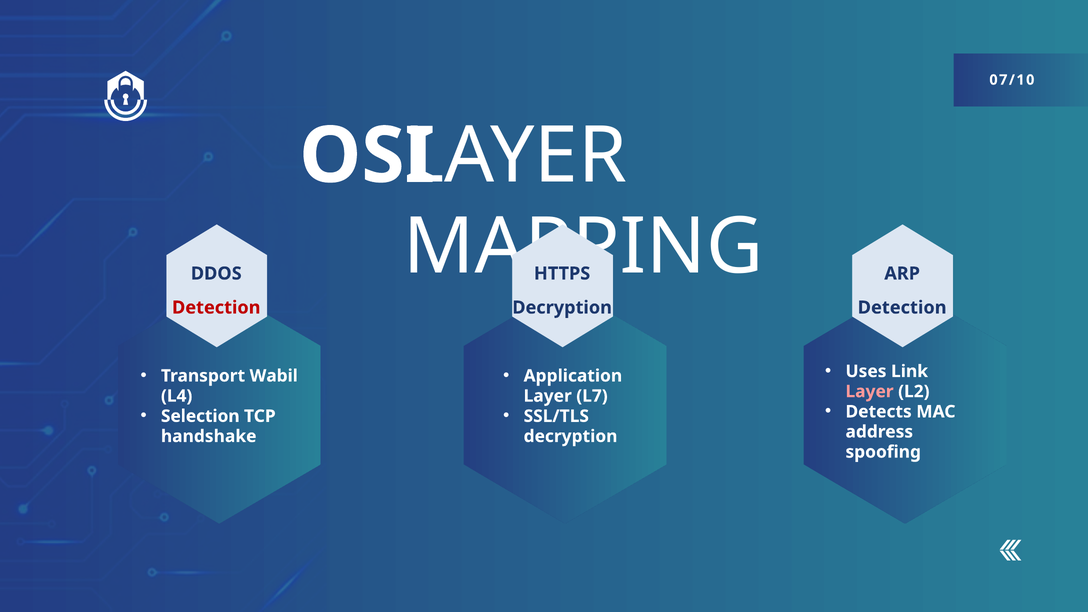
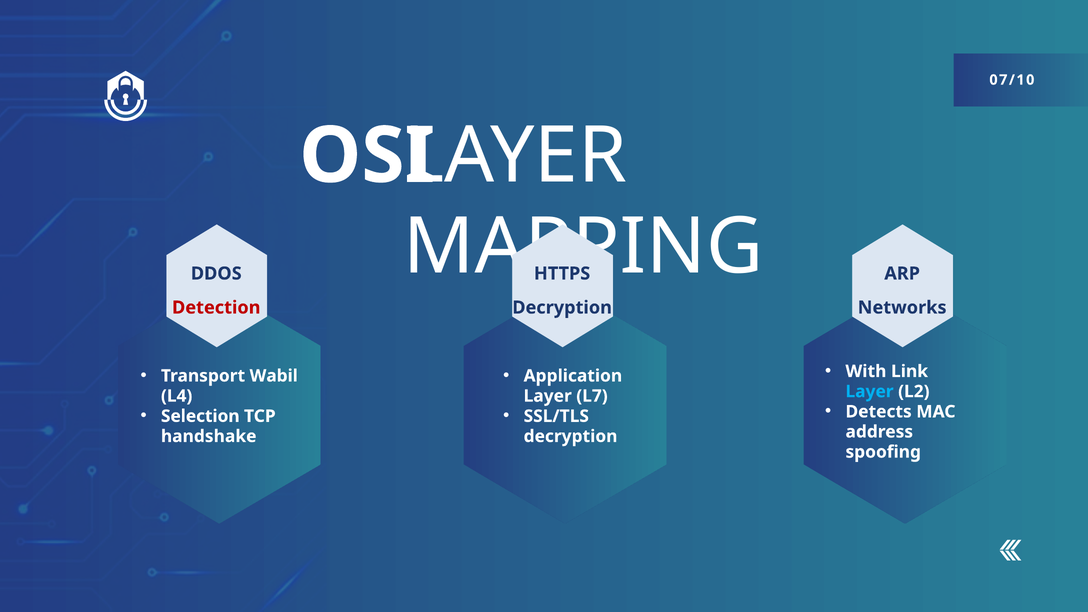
Detection at (902, 308): Detection -> Networks
Uses: Uses -> With
Layer at (870, 392) colour: pink -> light blue
